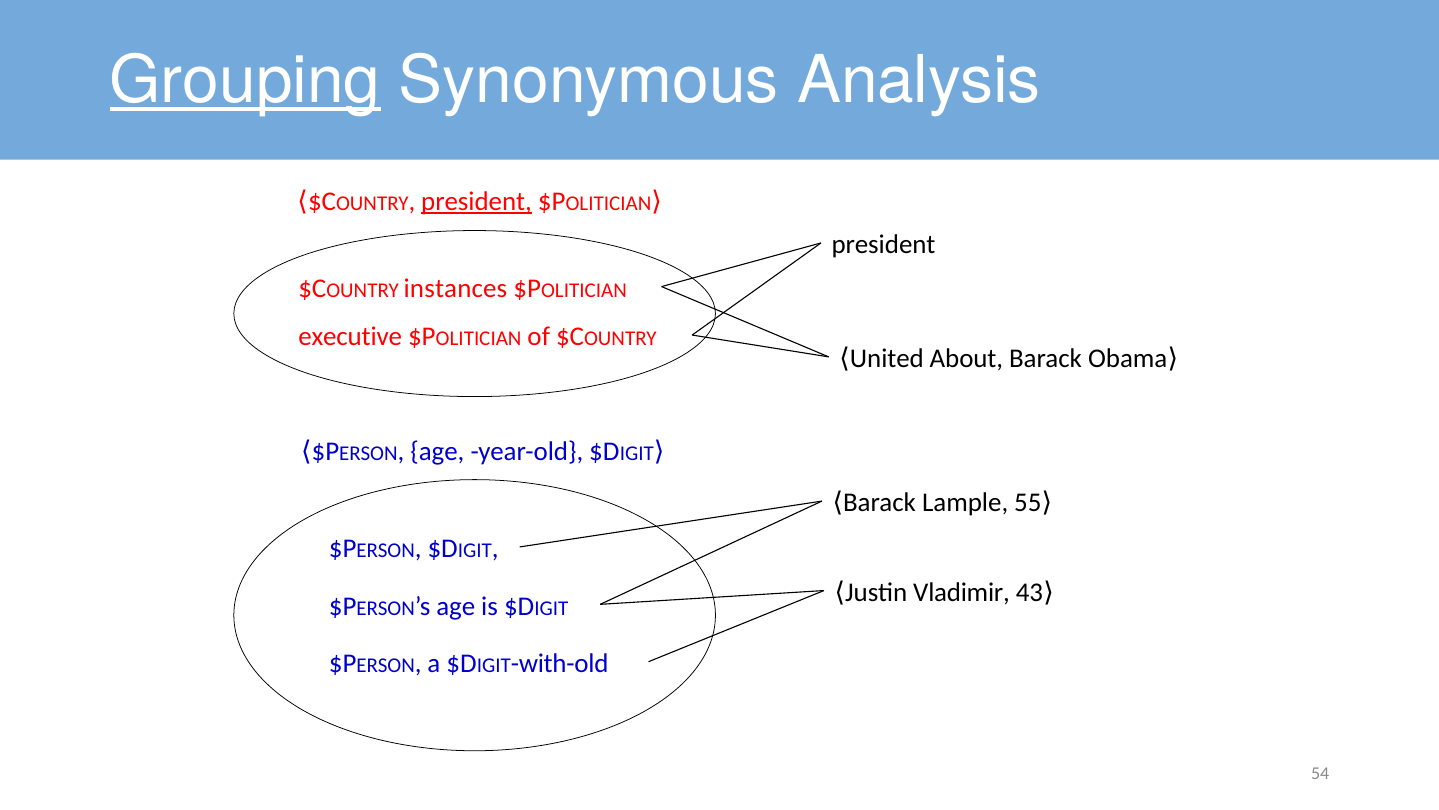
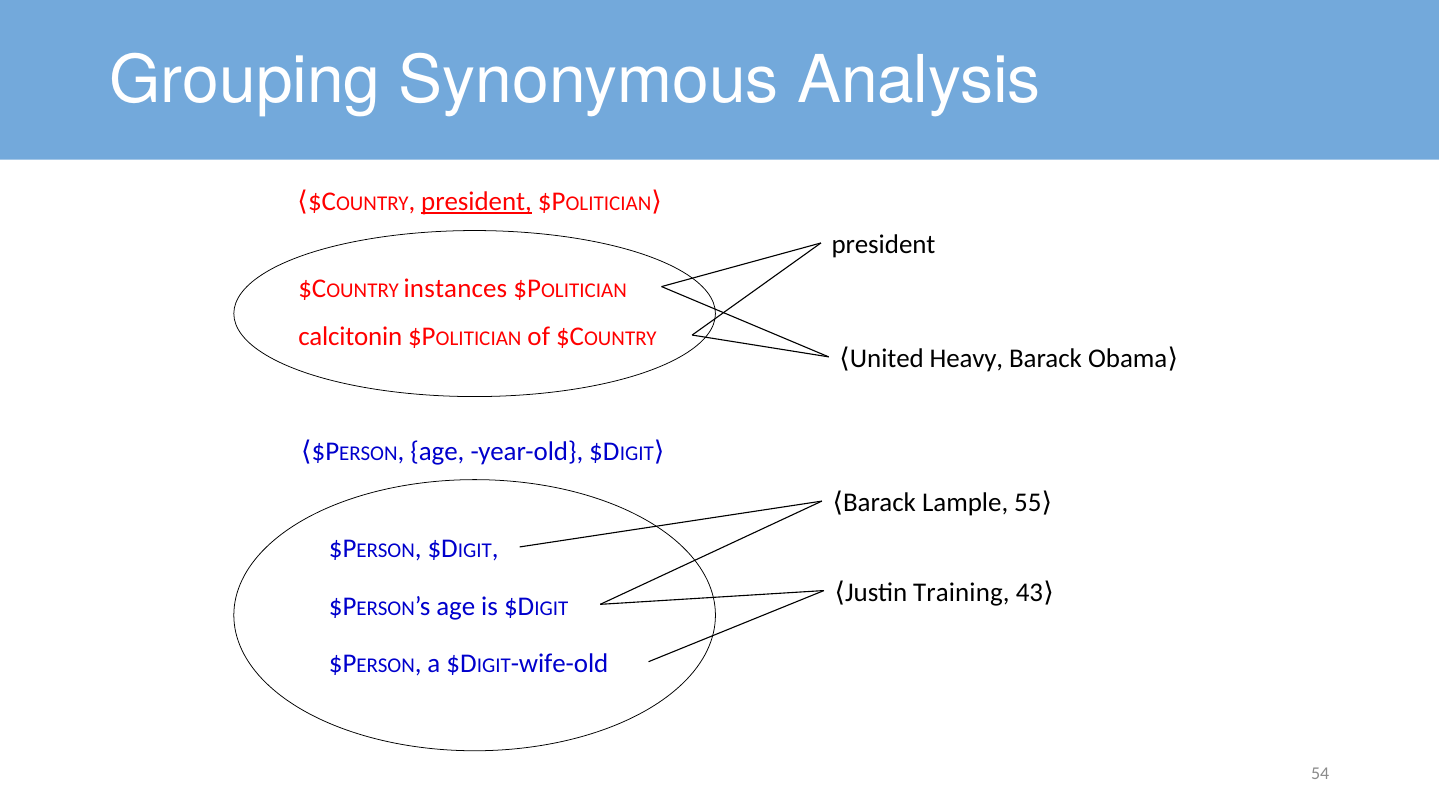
Grouping underline: present -> none
executive: executive -> calcitonin
About: About -> Heavy
Vladimir: Vladimir -> Training
with-old: with-old -> wife-old
